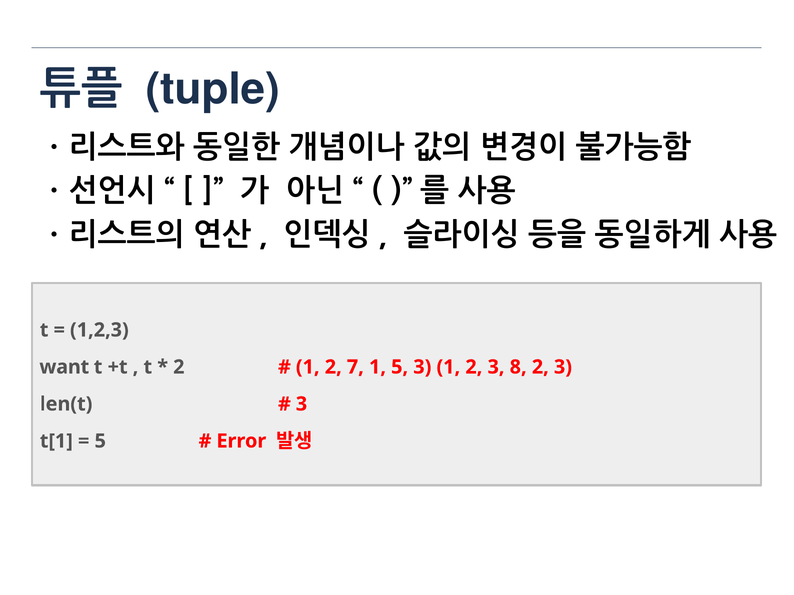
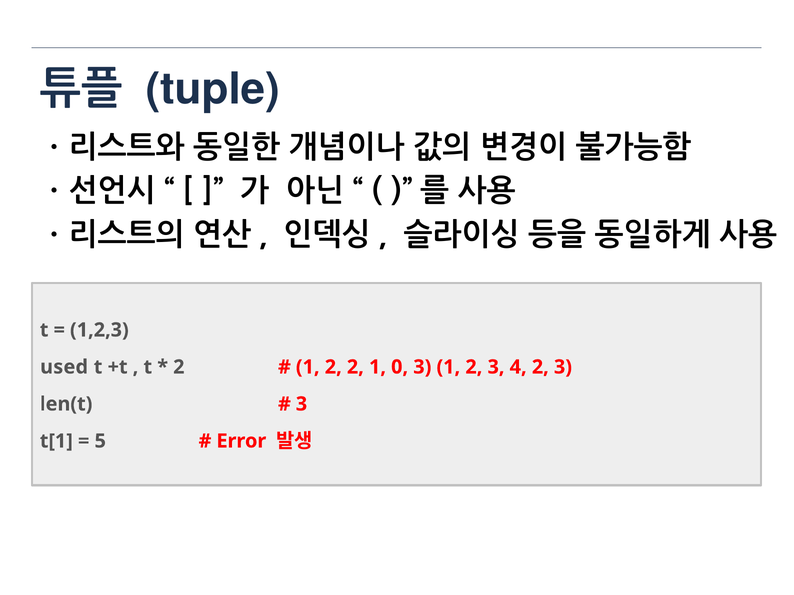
want: want -> used
2 7: 7 -> 2
1 5: 5 -> 0
8: 8 -> 4
